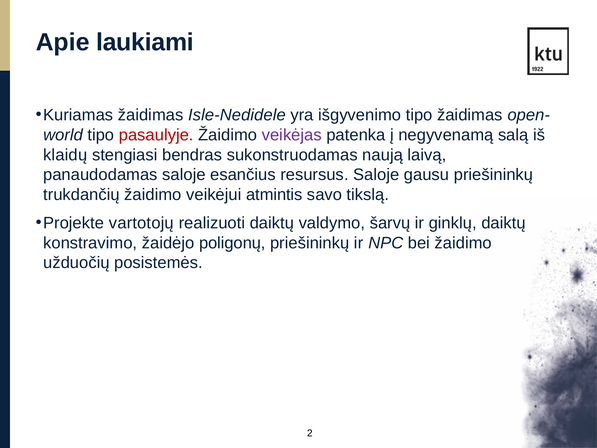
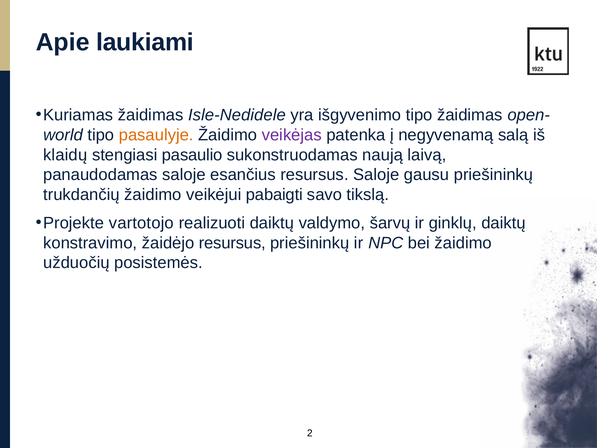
pasaulyje colour: red -> orange
bendras: bendras -> pasaulio
atmintis: atmintis -> pabaigti
vartotojų: vartotojų -> vartotojo
žaidėjo poligonų: poligonų -> resursus
